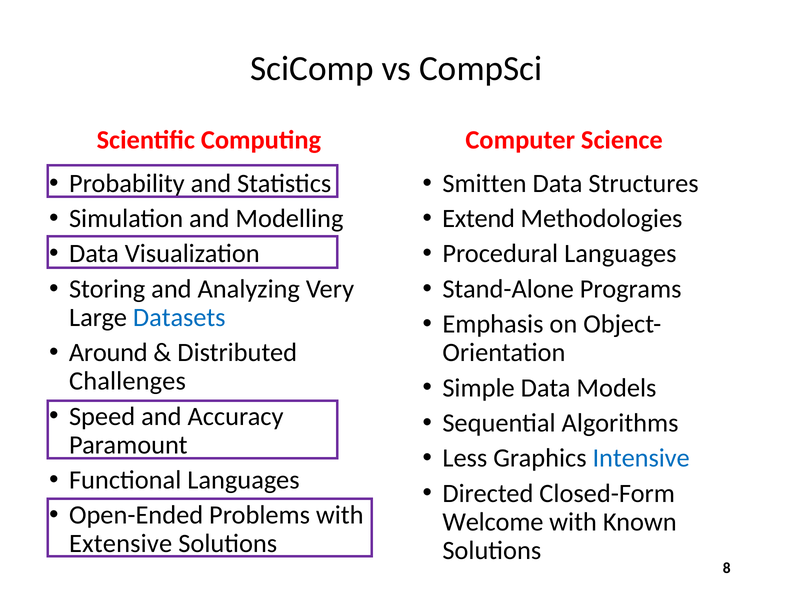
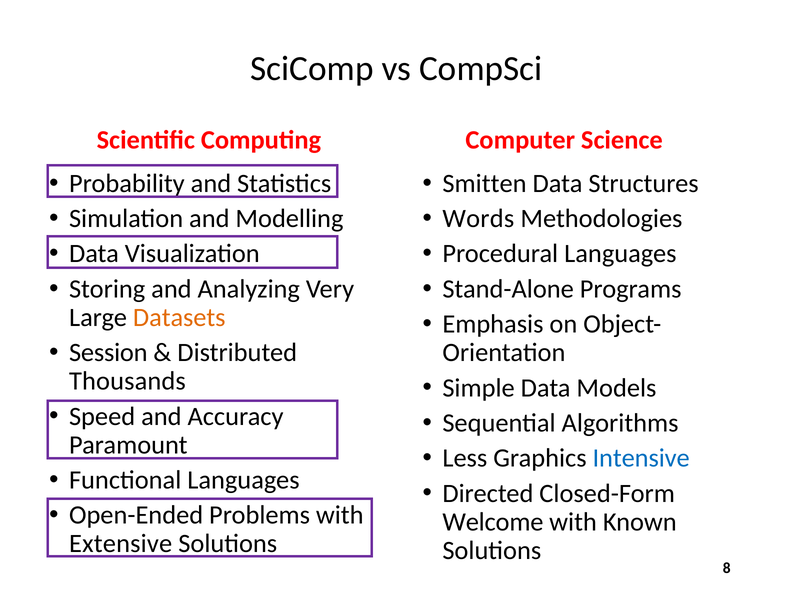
Extend: Extend -> Words
Datasets colour: blue -> orange
Around: Around -> Session
Challenges: Challenges -> Thousands
